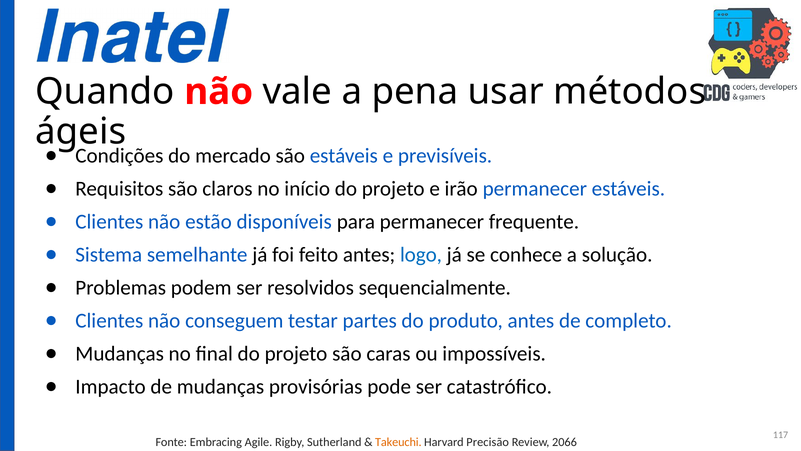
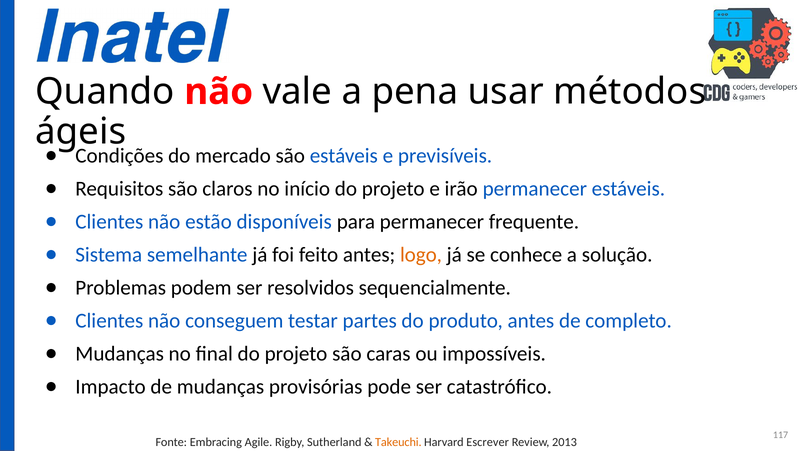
logo colour: blue -> orange
Precisão: Precisão -> Escrever
2066: 2066 -> 2013
